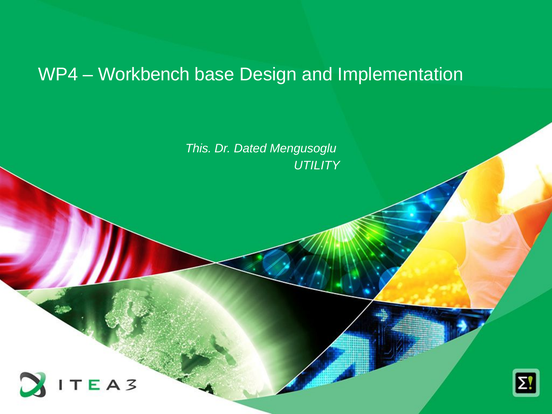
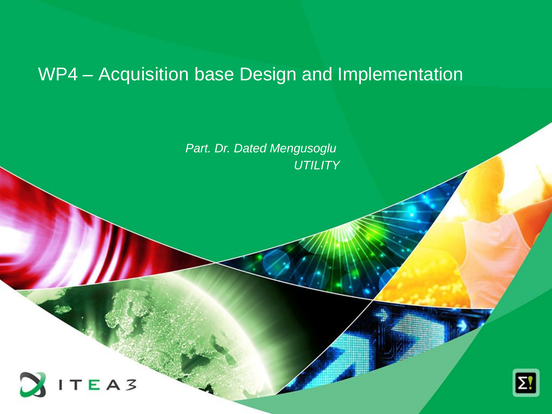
Workbench: Workbench -> Acquisition
This: This -> Part
